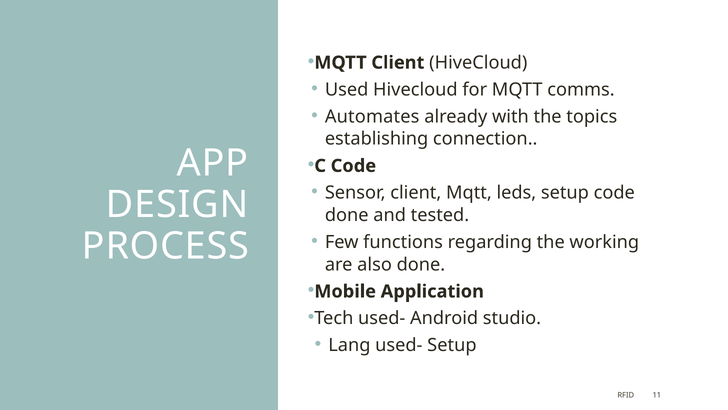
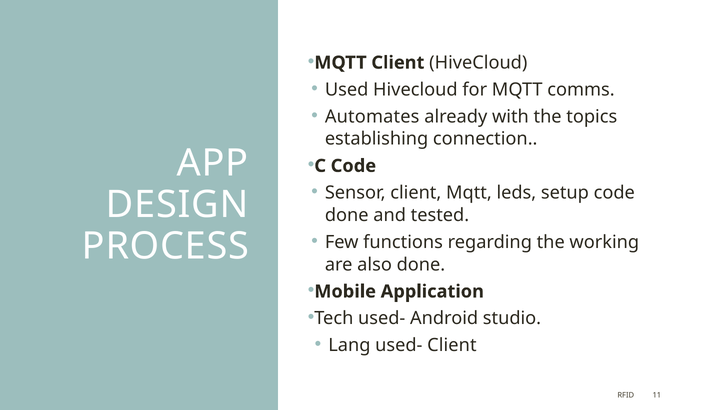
used- Setup: Setup -> Client
